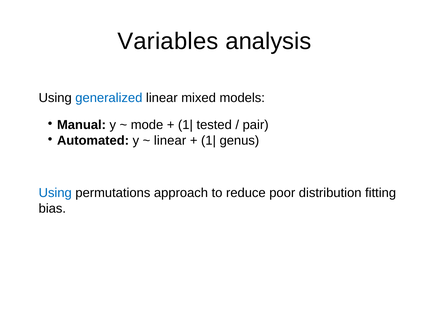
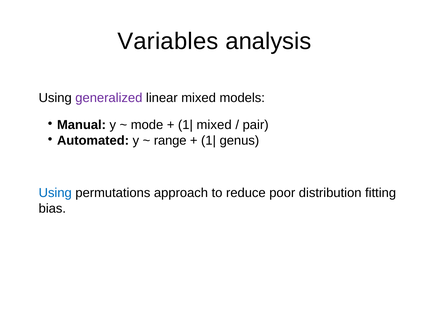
generalized colour: blue -> purple
tested at (214, 125): tested -> mixed
linear at (170, 140): linear -> range
